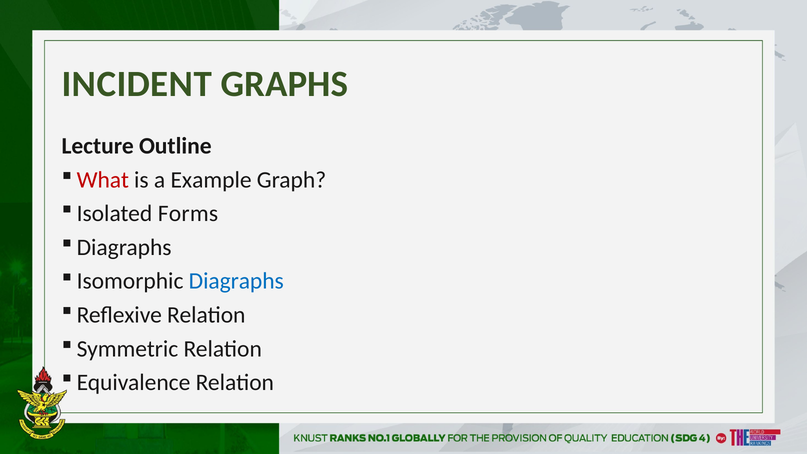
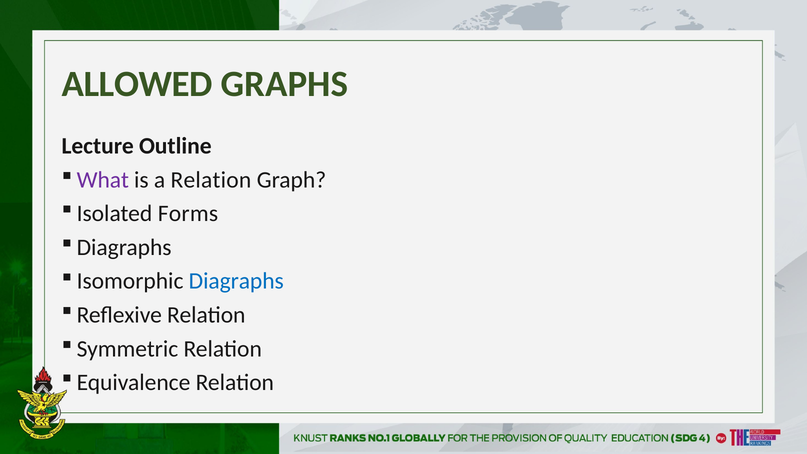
INCIDENT: INCIDENT -> ALLOWED
What colour: red -> purple
a Example: Example -> Relation
